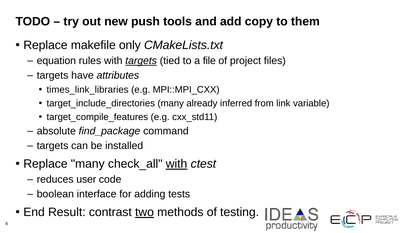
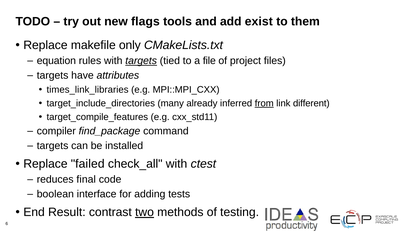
push: push -> flags
copy: copy -> exist
from underline: none -> present
variable: variable -> different
absolute: absolute -> compiler
Replace many: many -> failed
with at (177, 164) underline: present -> none
user: user -> final
